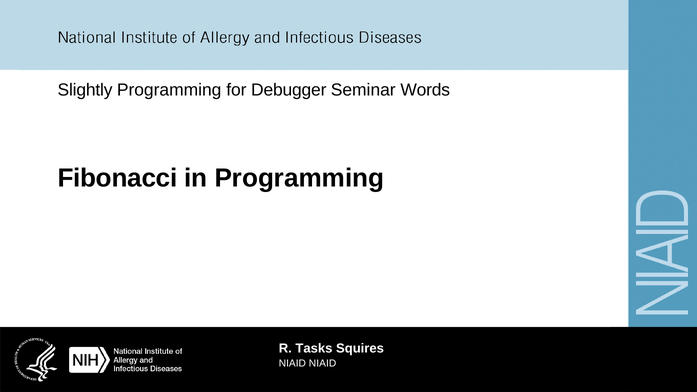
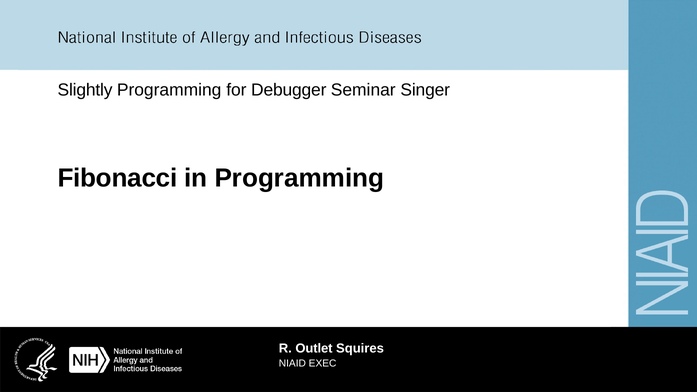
Words: Words -> Singer
Tasks: Tasks -> Outlet
NIAID NIAID: NIAID -> EXEC
